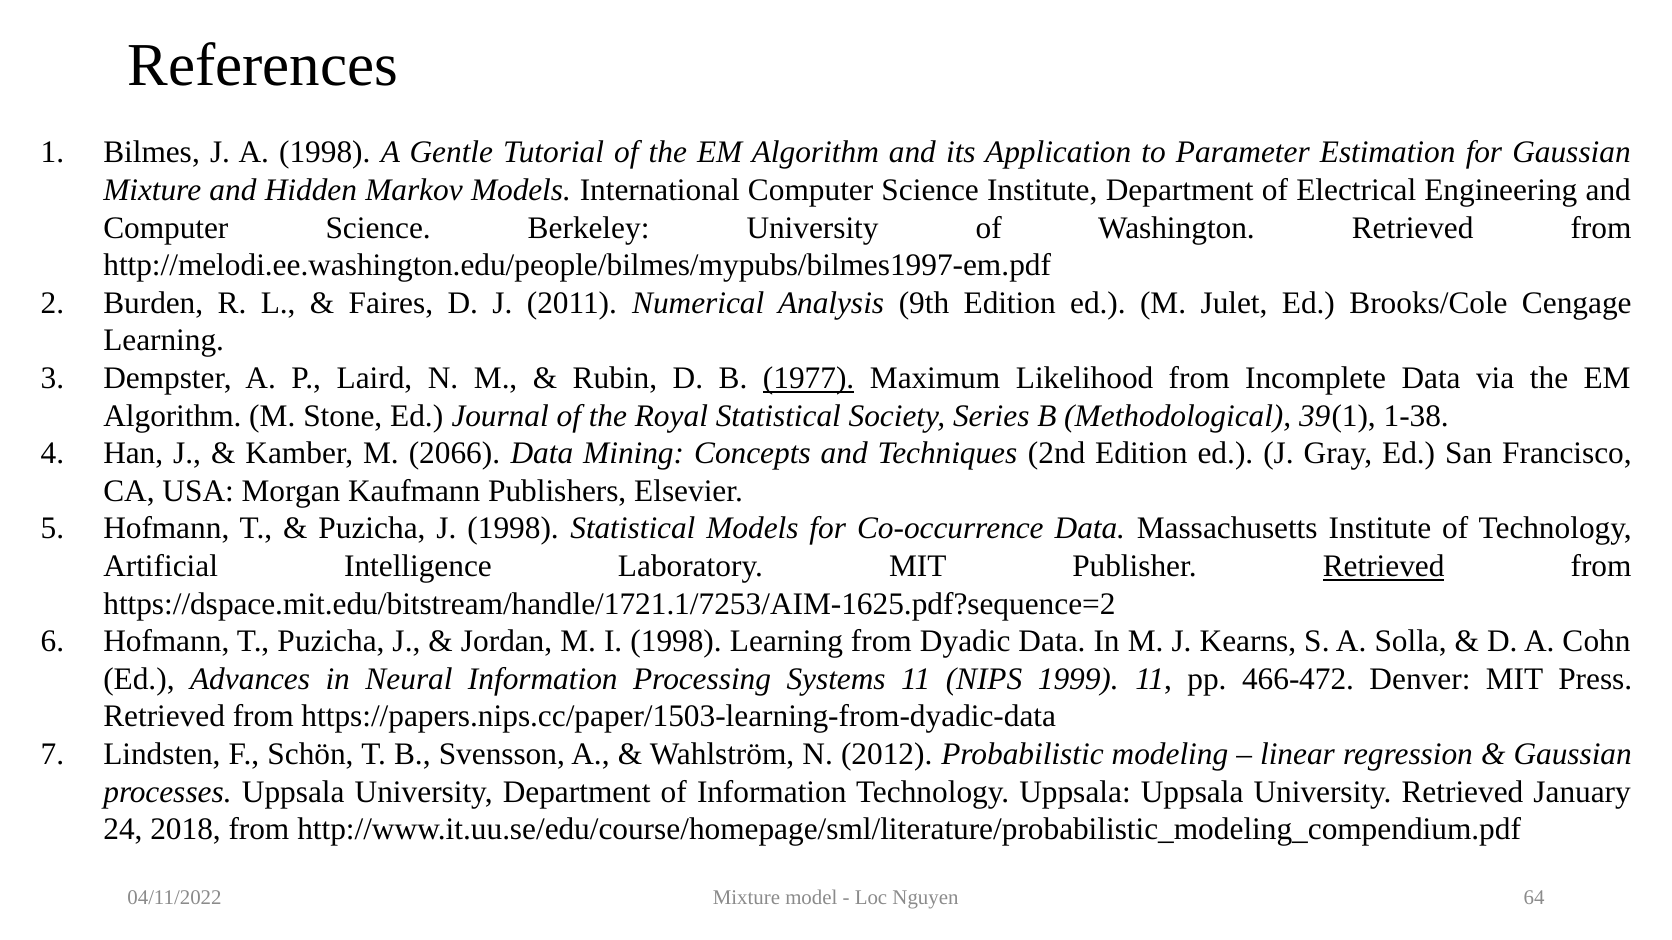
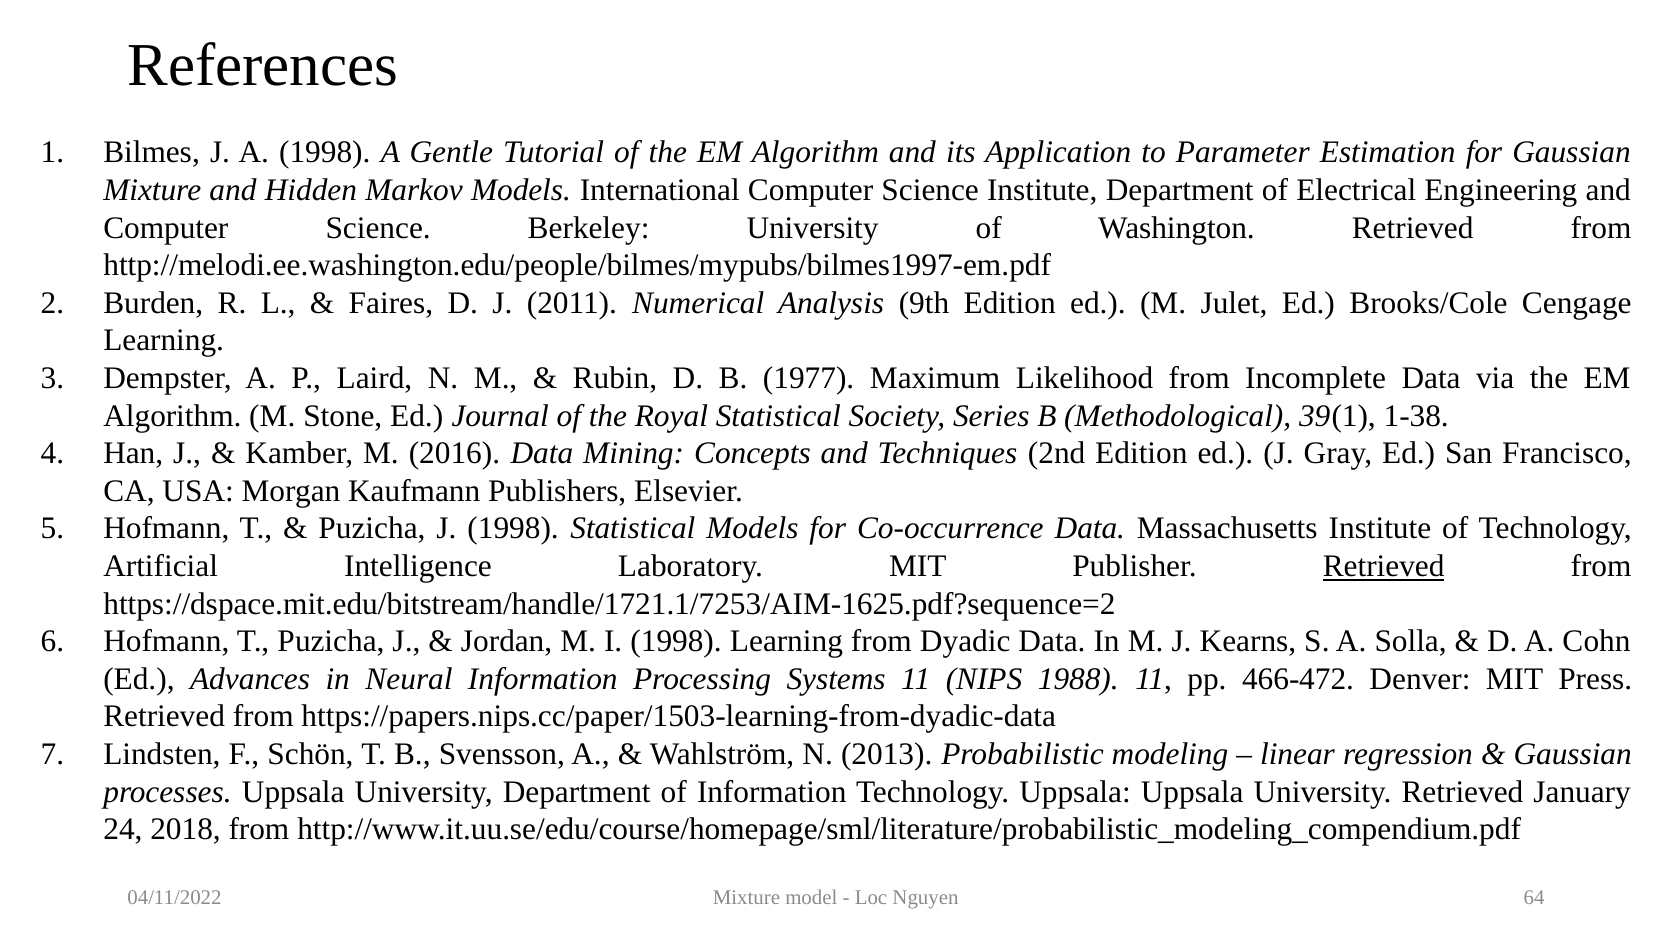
1977 underline: present -> none
2066: 2066 -> 2016
1999: 1999 -> 1988
2012: 2012 -> 2013
